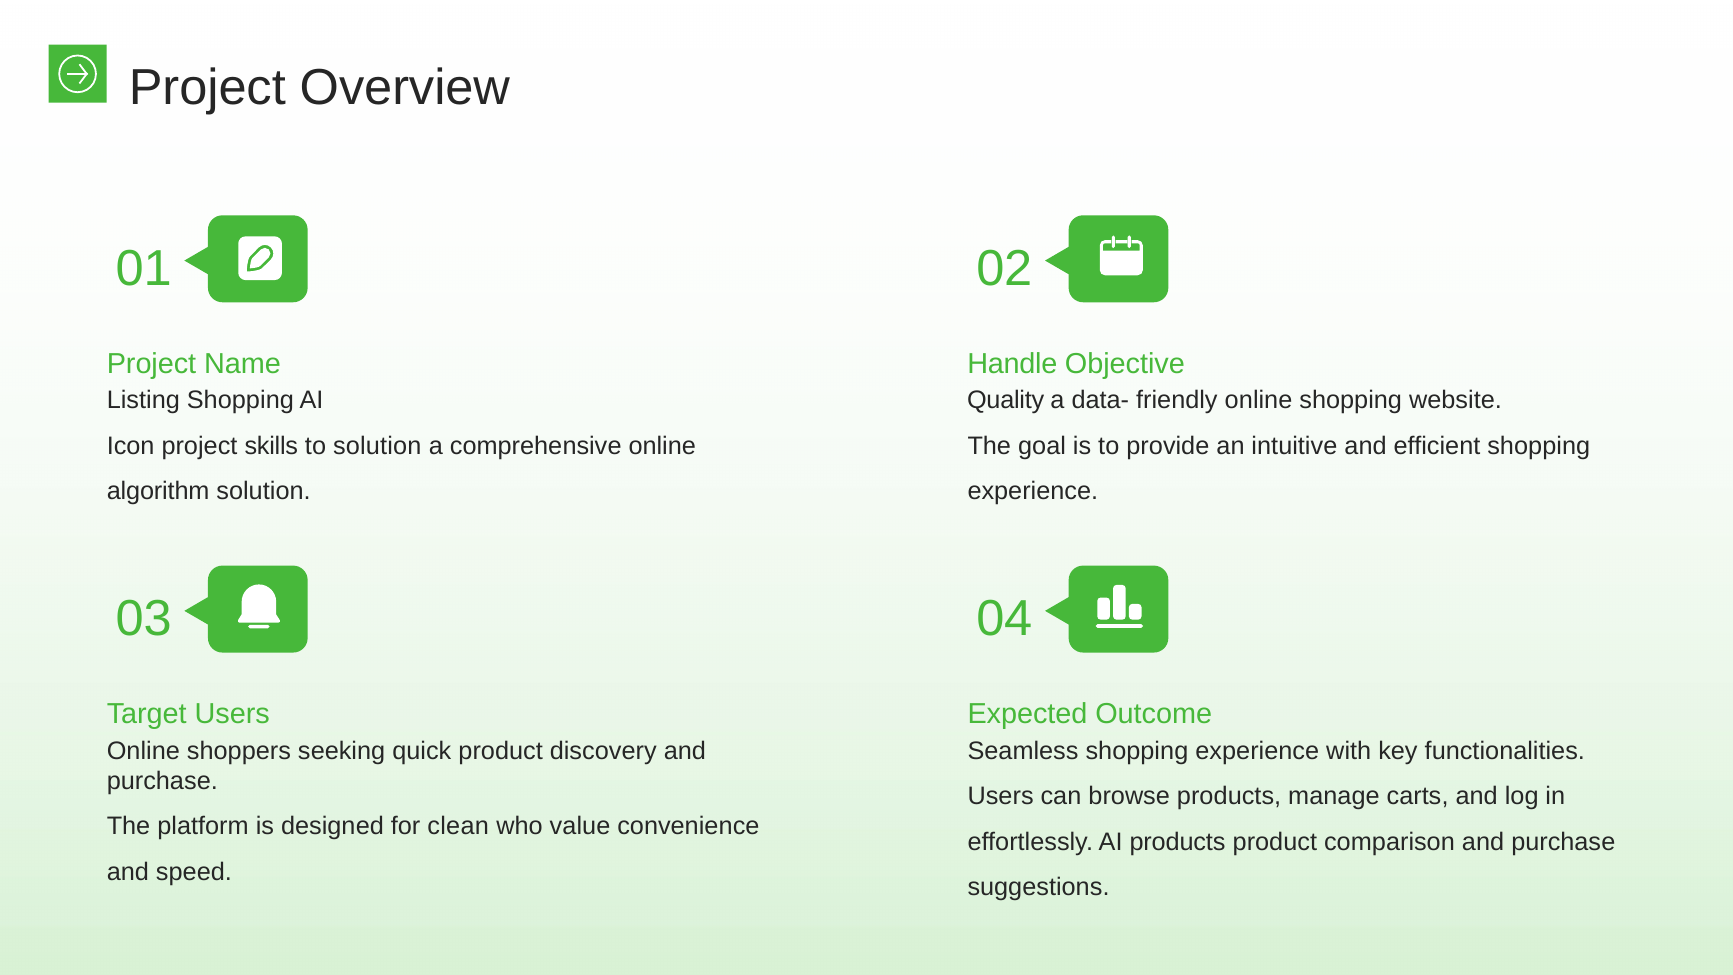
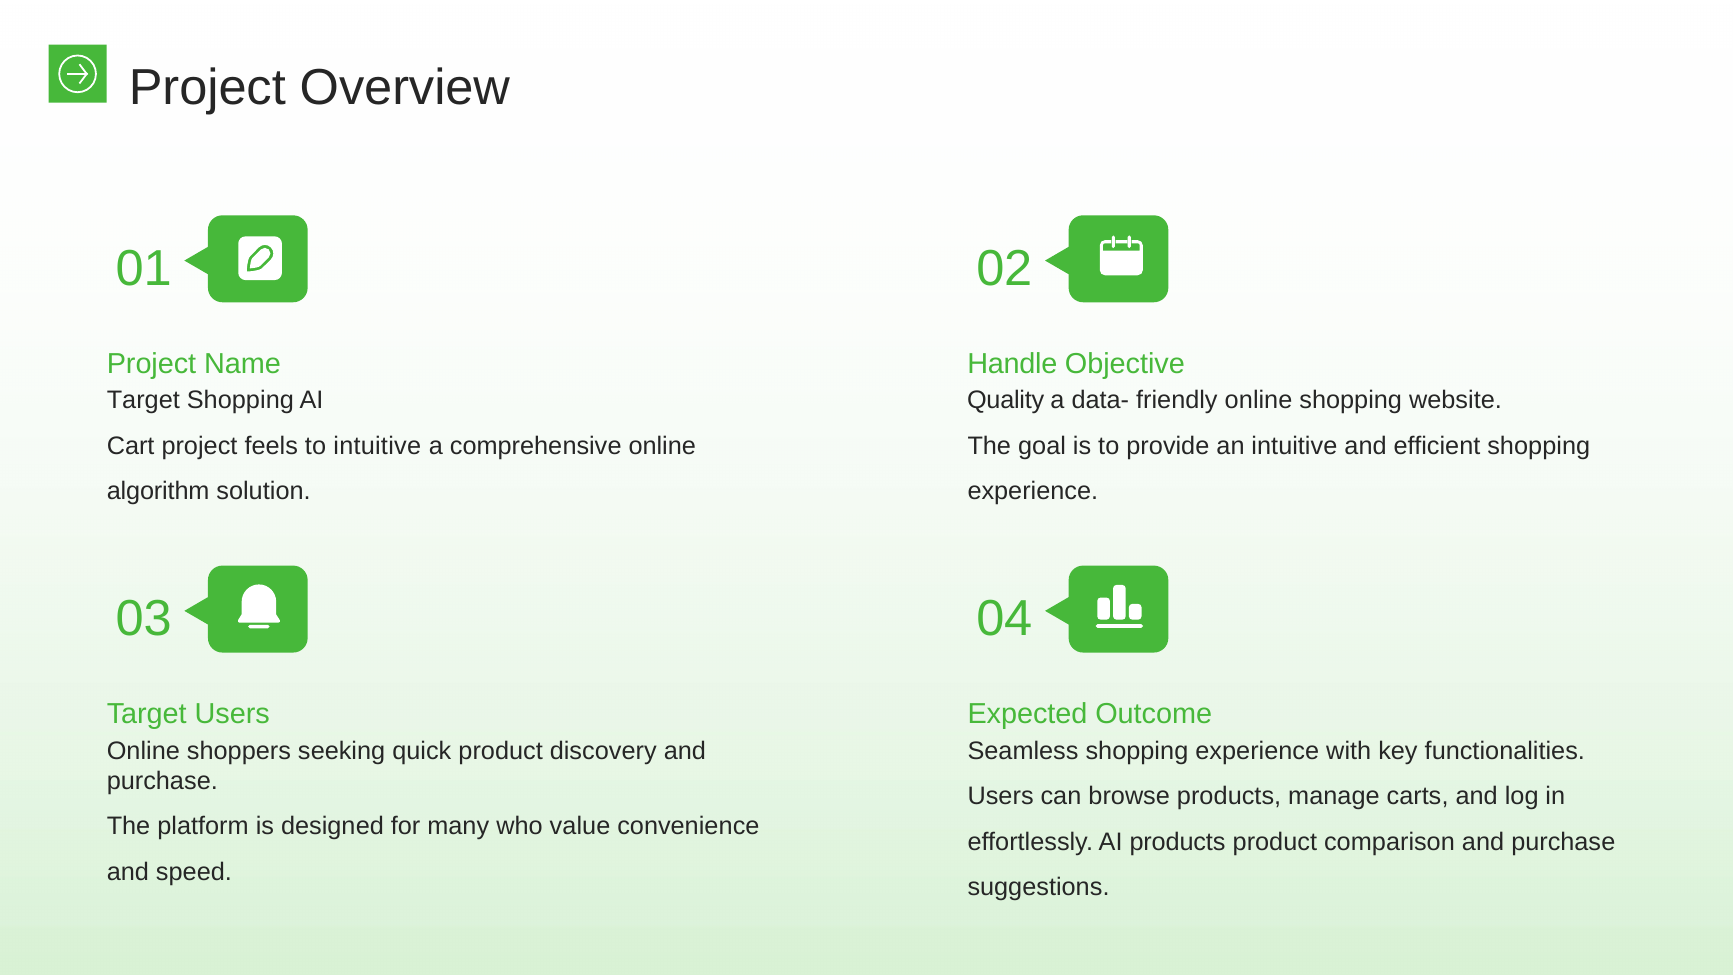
Listing at (143, 400): Listing -> Target
Icon: Icon -> Cart
skills: skills -> feels
to solution: solution -> intuitive
clean: clean -> many
